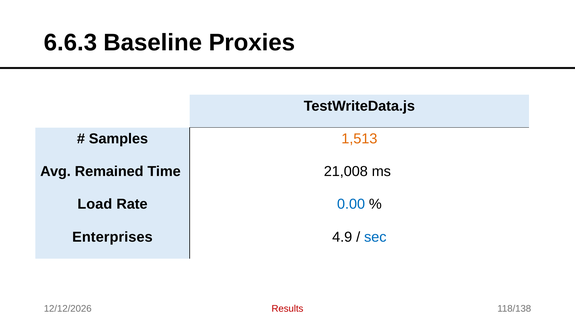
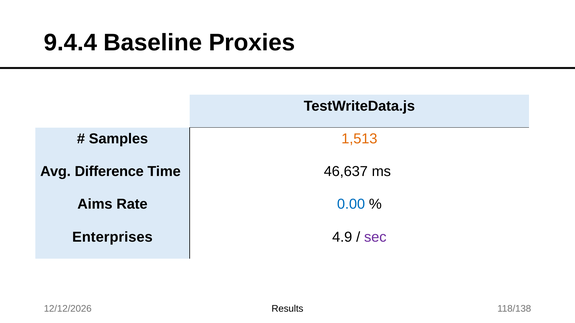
6.6.3: 6.6.3 -> 9.4.4
Remained: Remained -> Difference
21,008: 21,008 -> 46,637
Load: Load -> Aims
sec colour: blue -> purple
Results colour: red -> black
